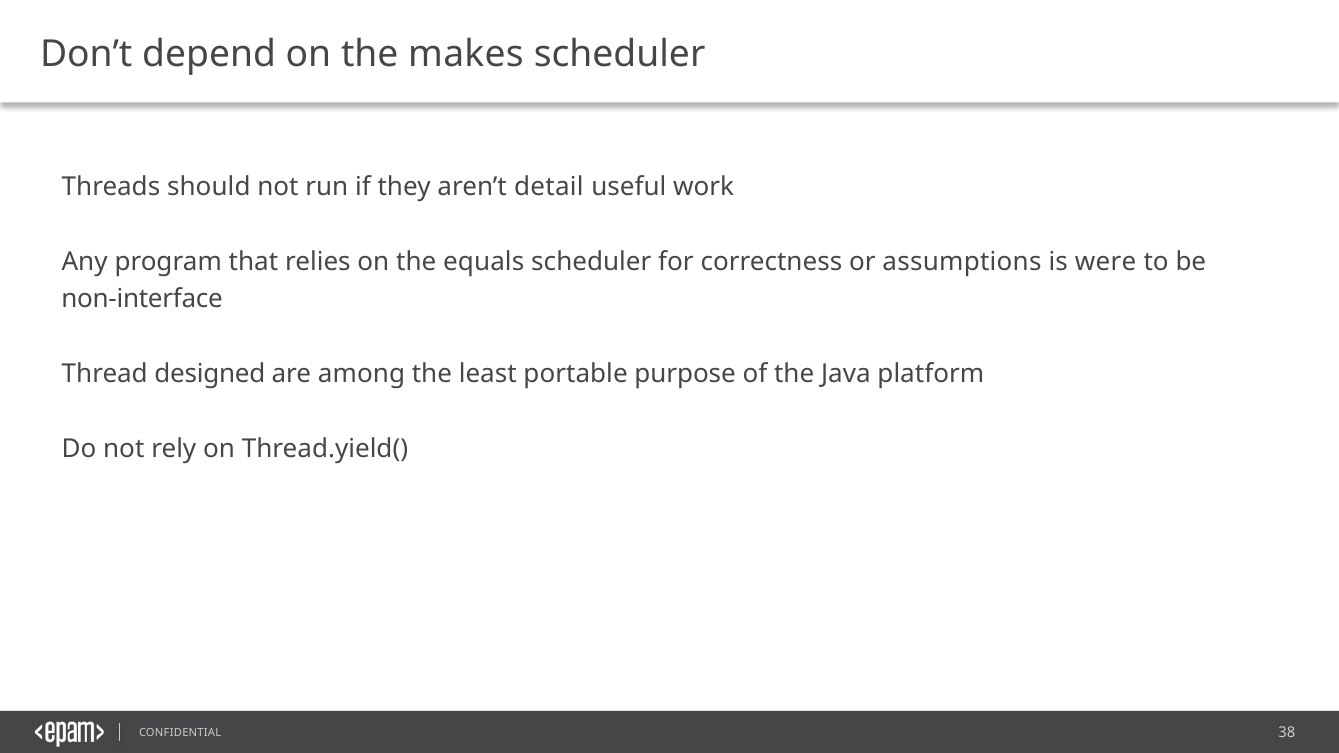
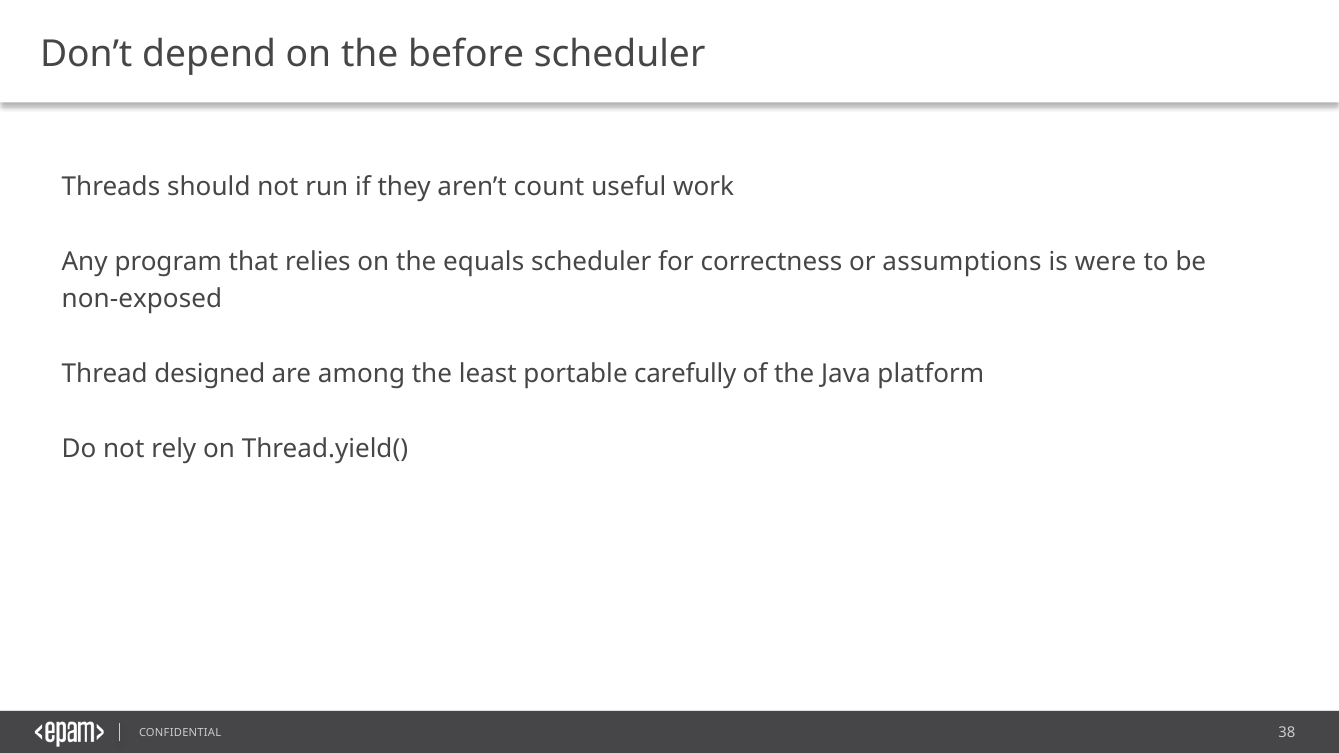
makes: makes -> before
detail: detail -> count
non-interface: non-interface -> non-exposed
purpose: purpose -> carefully
